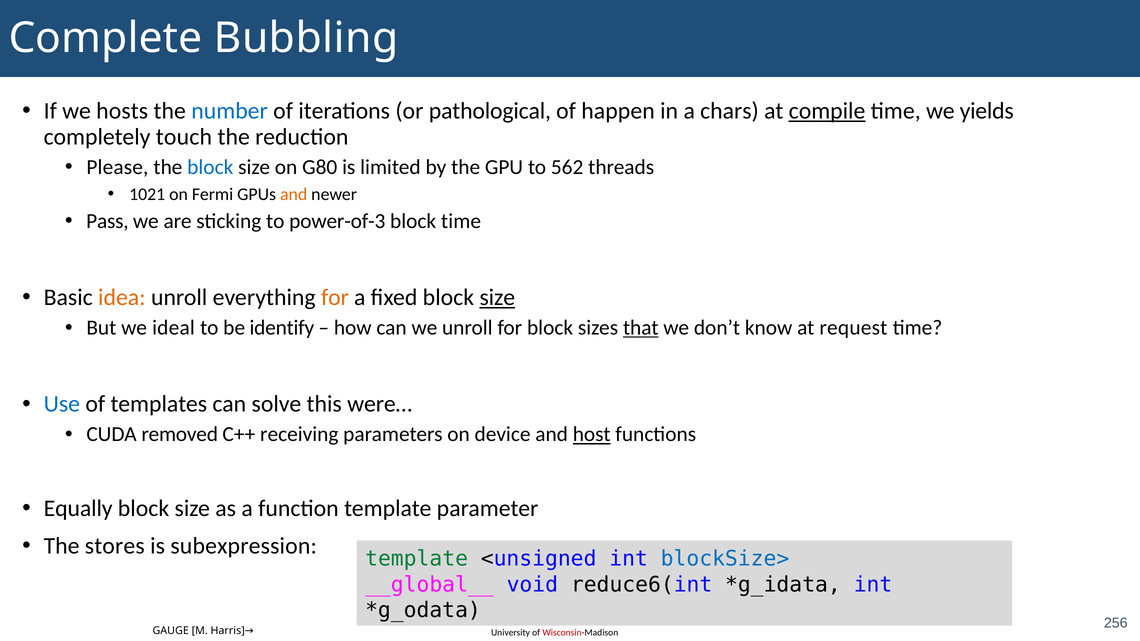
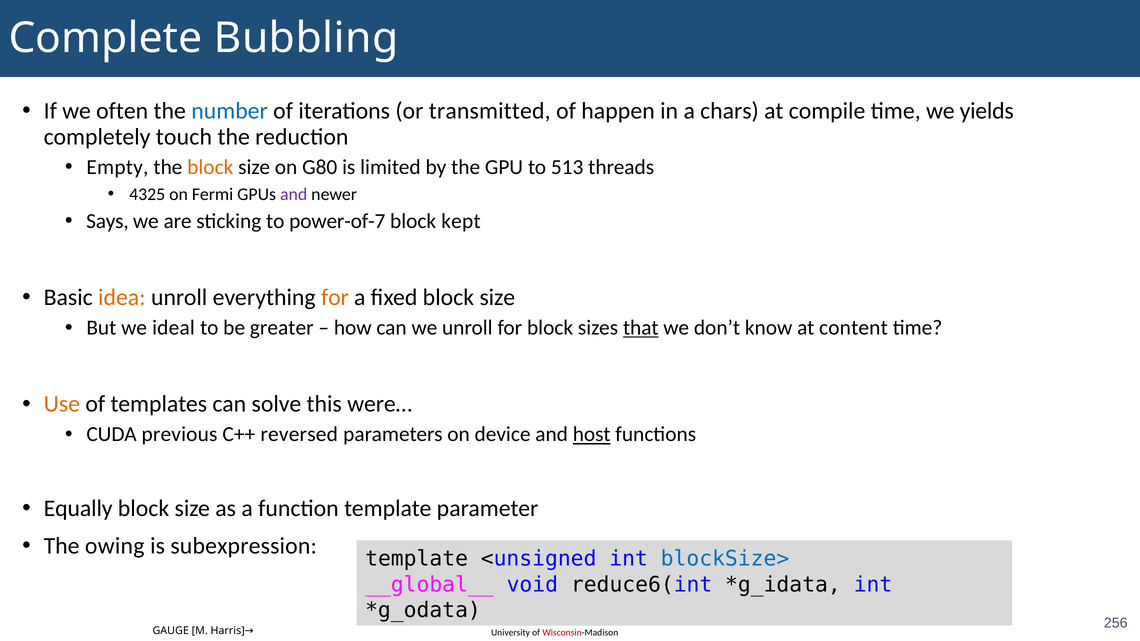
hosts: hosts -> often
pathological: pathological -> transmitted
compile underline: present -> none
Please: Please -> Empty
block at (210, 167) colour: blue -> orange
562: 562 -> 513
1021: 1021 -> 4325
and at (294, 194) colour: orange -> purple
Pass: Pass -> Says
power-of-3: power-of-3 -> power-of-7
block time: time -> kept
size at (497, 298) underline: present -> none
identify: identify -> greater
request: request -> content
Use colour: blue -> orange
removed: removed -> previous
receiving: receiving -> reversed
stores: stores -> owing
template at (417, 559) colour: green -> black
